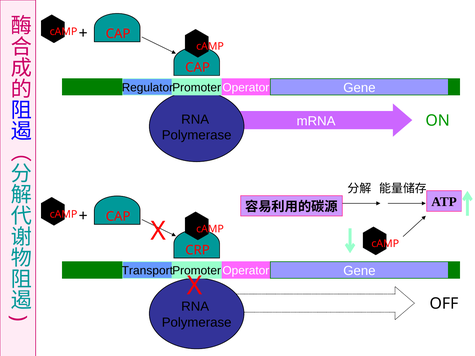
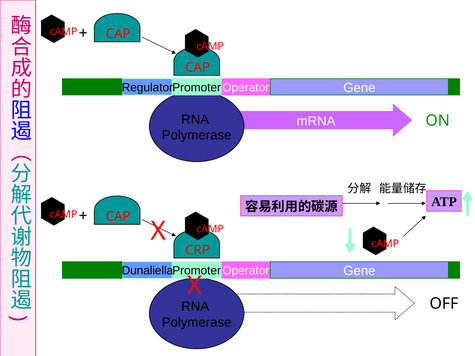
Transport: Transport -> Dunaliella
